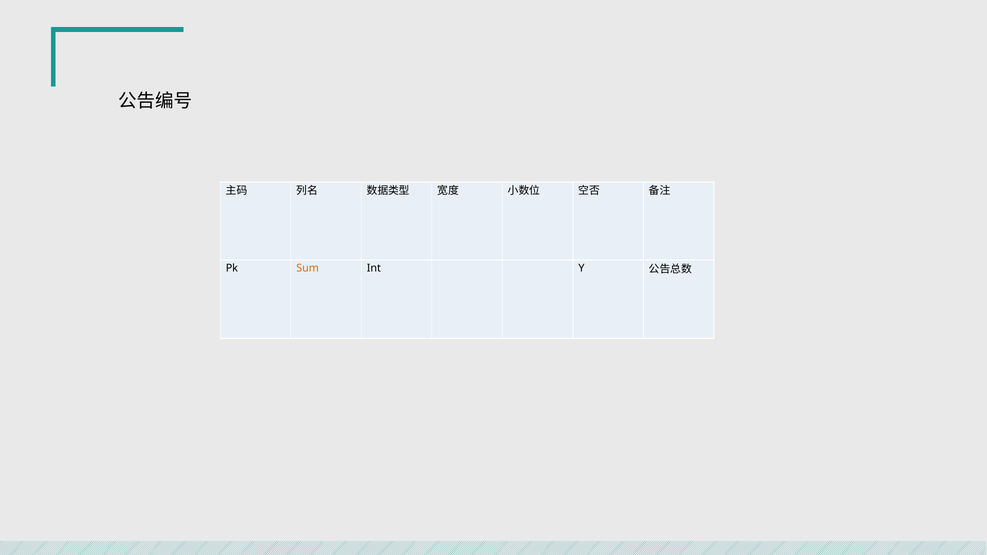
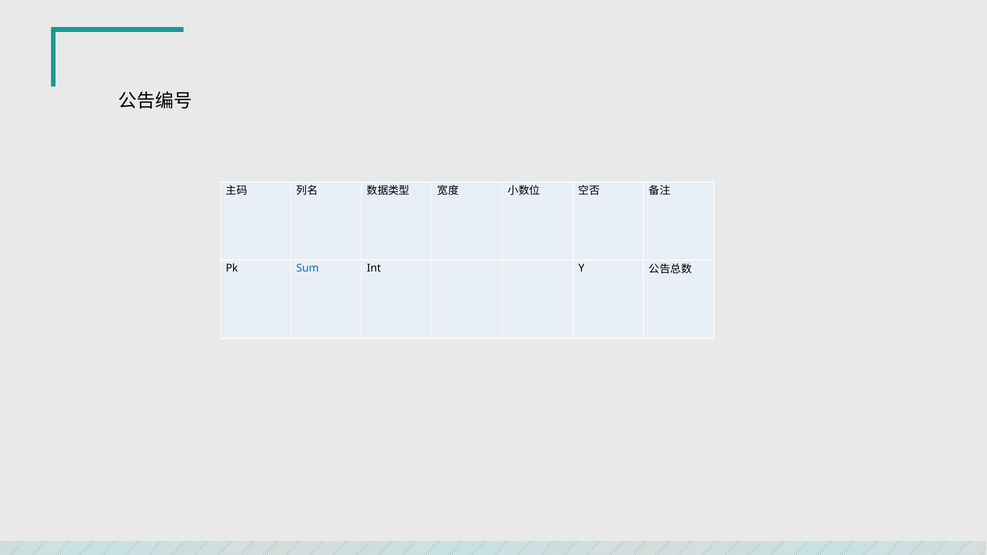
Sum colour: orange -> blue
